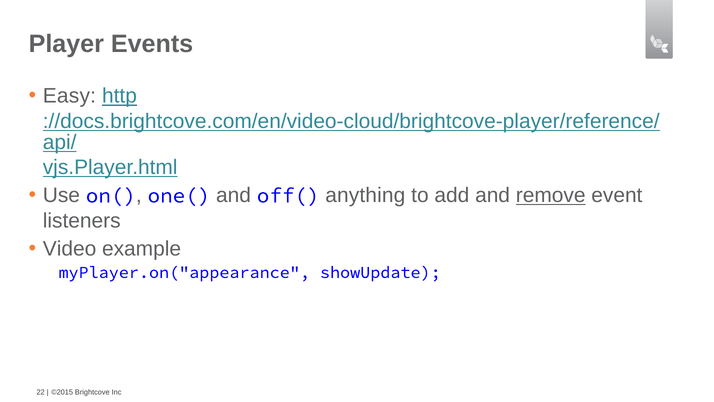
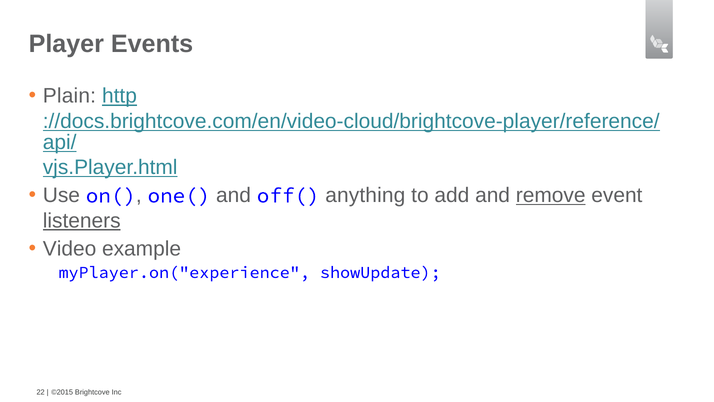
Easy: Easy -> Plain
listeners underline: none -> present
myPlayer.on("appearance: myPlayer.on("appearance -> myPlayer.on("experience
